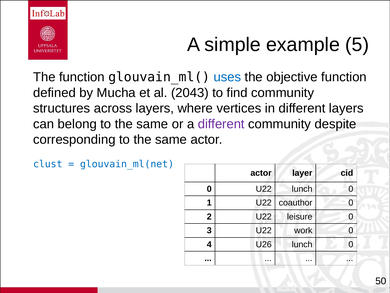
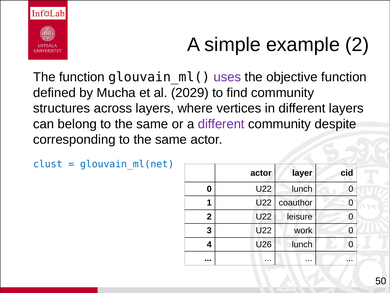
example 5: 5 -> 2
uses colour: blue -> purple
2043: 2043 -> 2029
